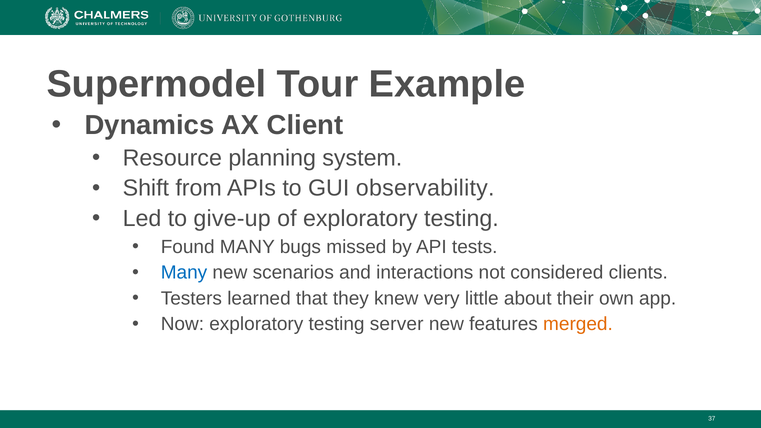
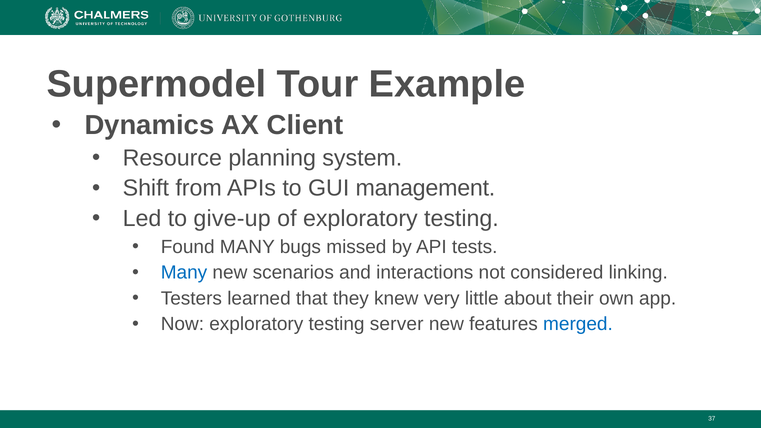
observability: observability -> management
clients: clients -> linking
merged colour: orange -> blue
